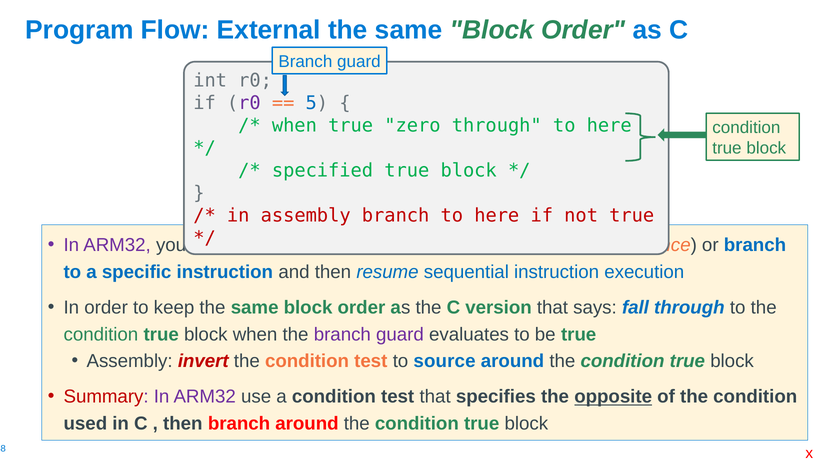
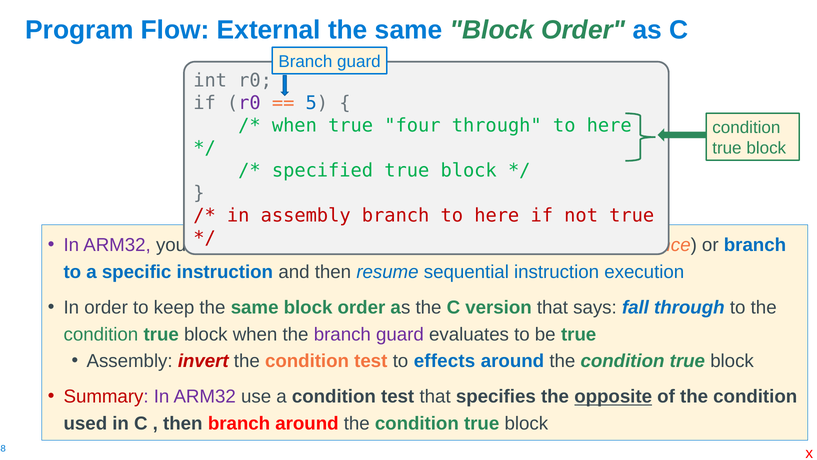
zero: zero -> four
source: source -> effects
